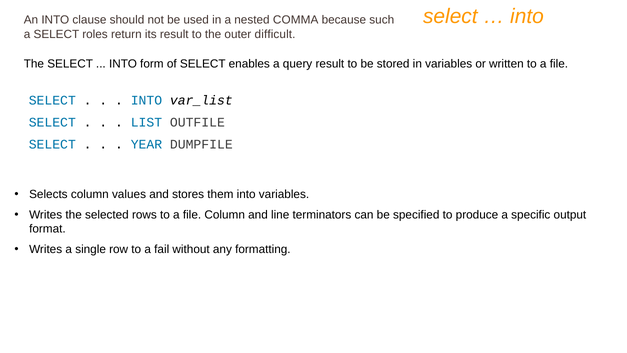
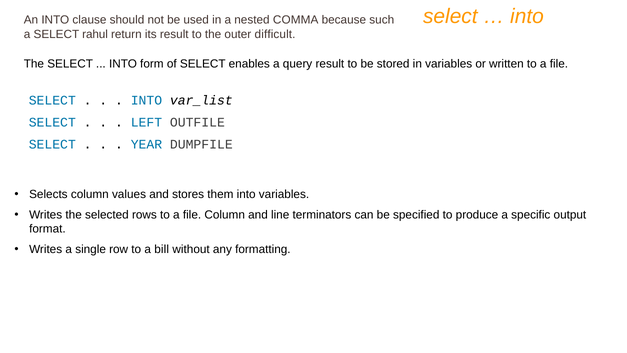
roles: roles -> rahul
LIST: LIST -> LEFT
fail: fail -> bill
